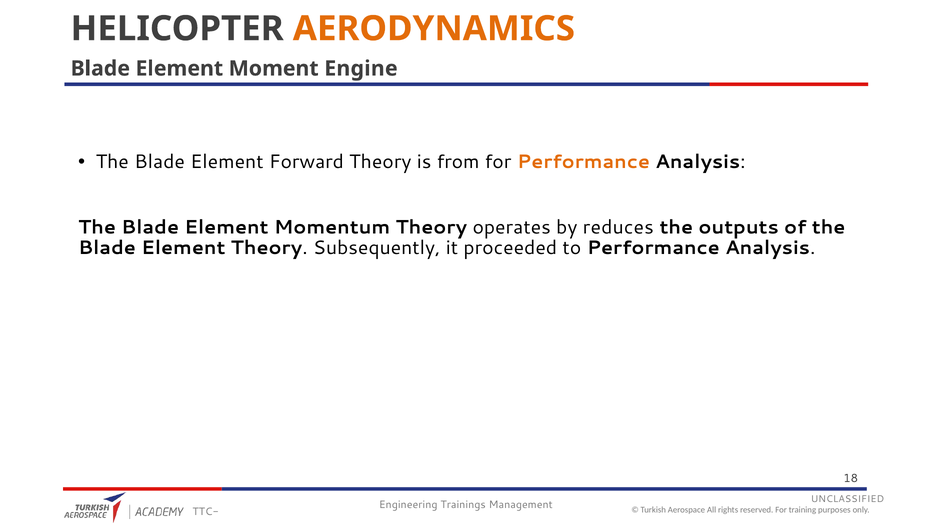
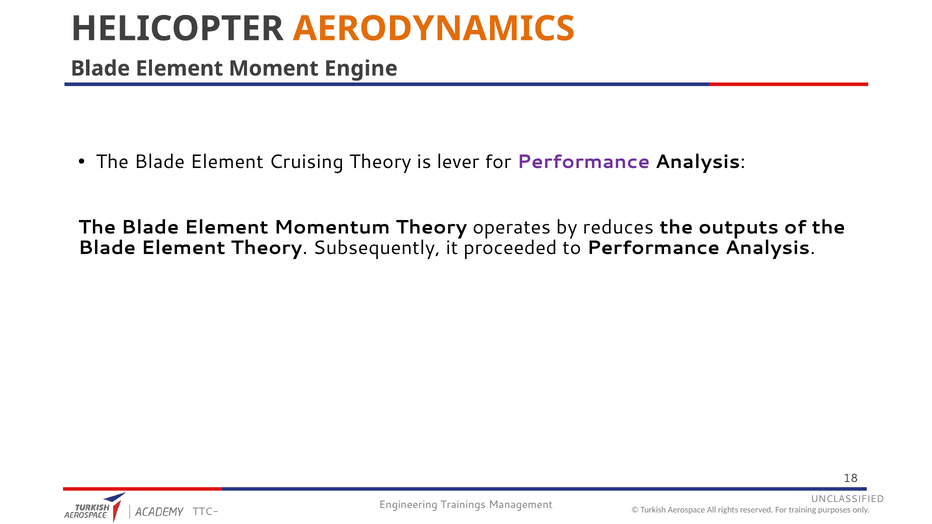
Forward: Forward -> Cruising
from: from -> lever
Performance at (584, 162) colour: orange -> purple
